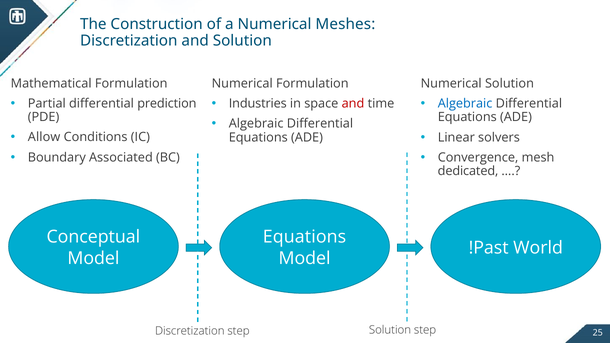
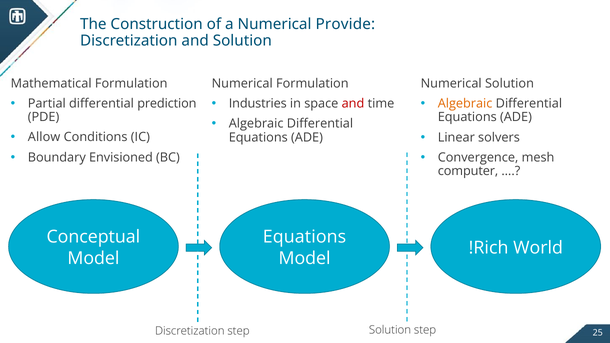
Meshes: Meshes -> Provide
Algebraic at (465, 104) colour: blue -> orange
Associated: Associated -> Envisioned
dedicated: dedicated -> computer
!Past: !Past -> !Rich
